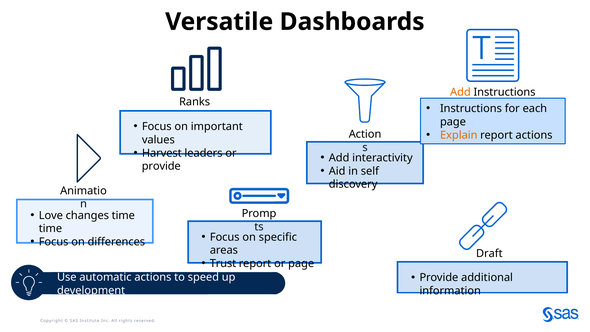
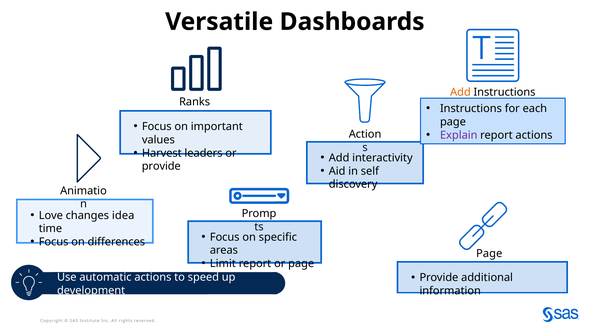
Explain colour: orange -> purple
changes time: time -> idea
Draft at (489, 254): Draft -> Page
Trust: Trust -> Limit
